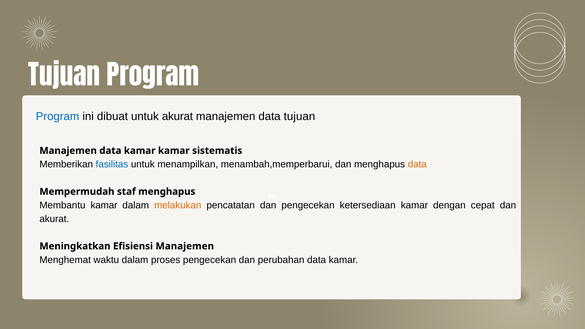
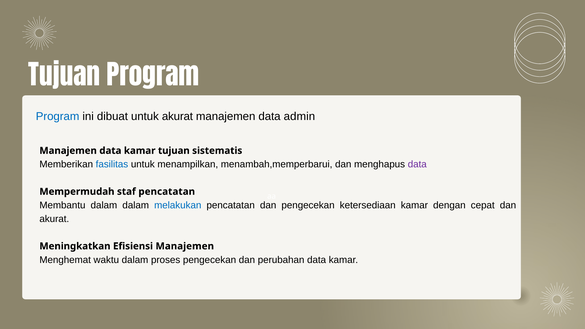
data tujuan: tujuan -> admin
kamar kamar: kamar -> tujuan
data at (417, 164) colour: orange -> purple
staf menghapus: menghapus -> pencatatan
Membantu kamar: kamar -> dalam
melakukan colour: orange -> blue
